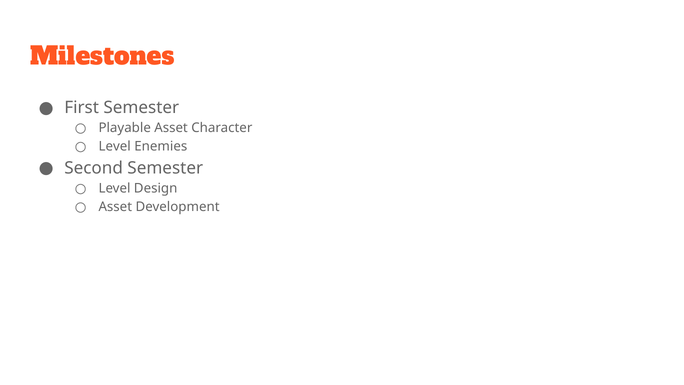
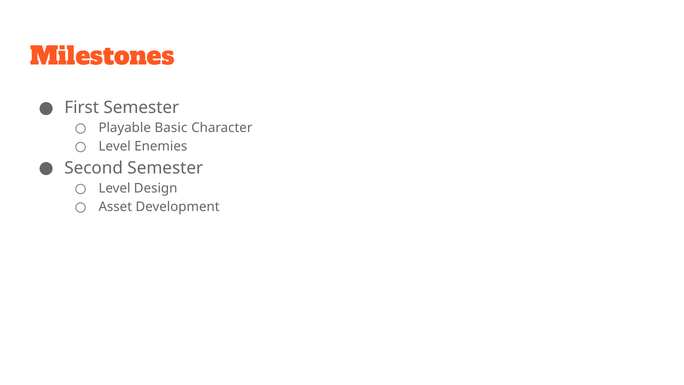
Playable Asset: Asset -> Basic
